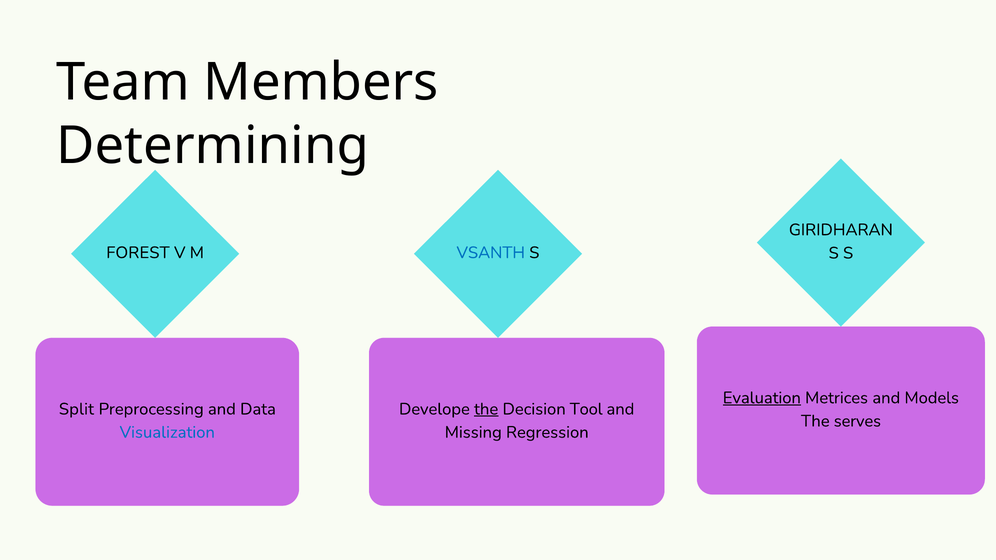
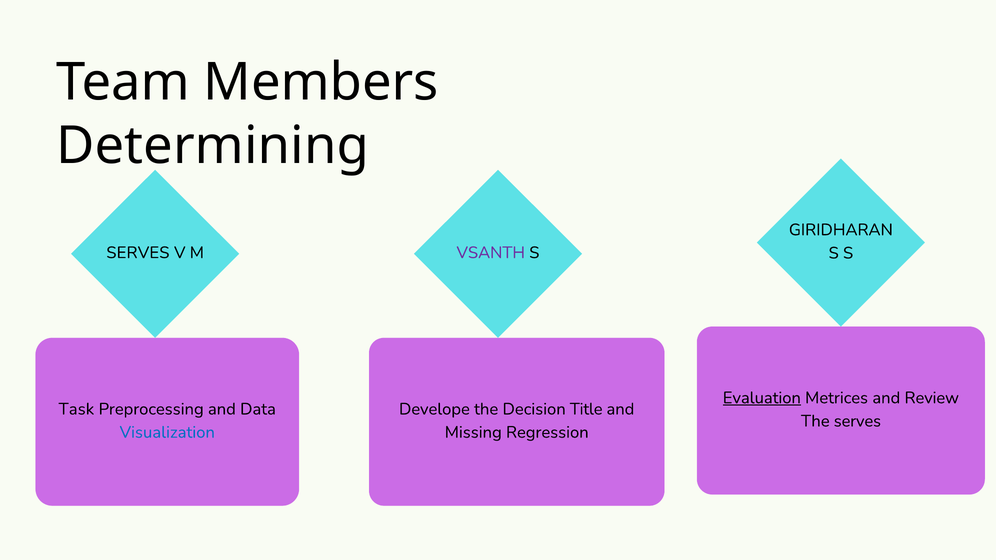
FOREST at (138, 253): FOREST -> SERVES
VSANTH colour: blue -> purple
Models: Models -> Review
Split: Split -> Task
the at (486, 409) underline: present -> none
Tool: Tool -> Title
